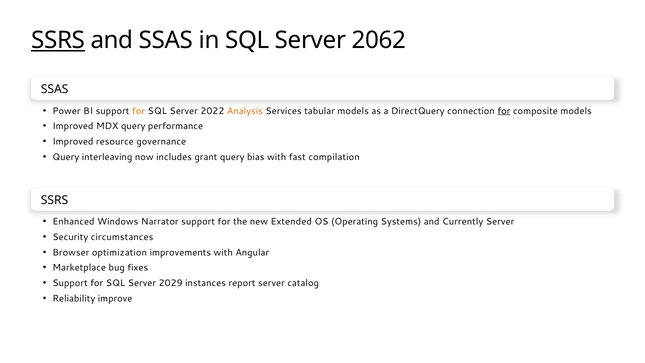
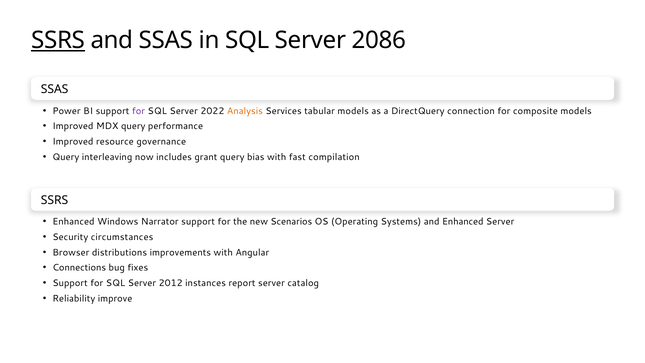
2062: 2062 -> 2086
for at (139, 111) colour: orange -> purple
for at (504, 111) underline: present -> none
Extended: Extended -> Scenarios
and Currently: Currently -> Enhanced
optimization: optimization -> distributions
Marketplace: Marketplace -> Connections
2029: 2029 -> 2012
